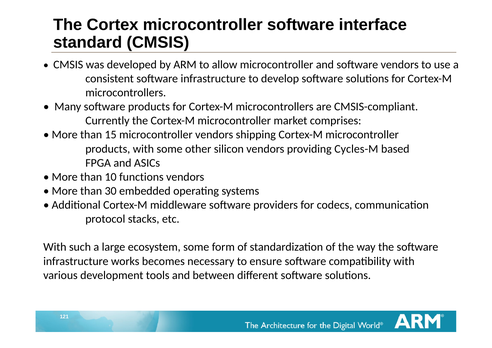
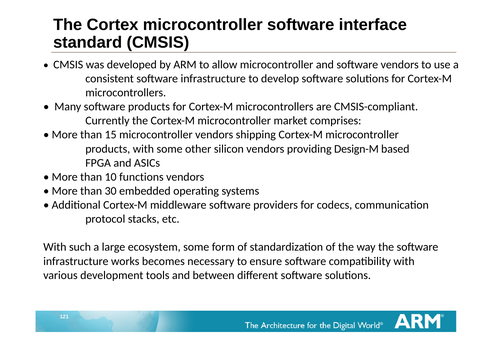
Cycles-M: Cycles-M -> Design-M
